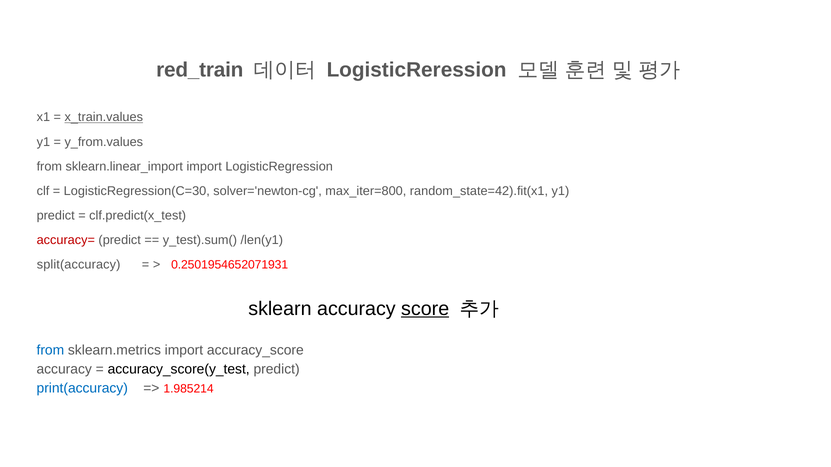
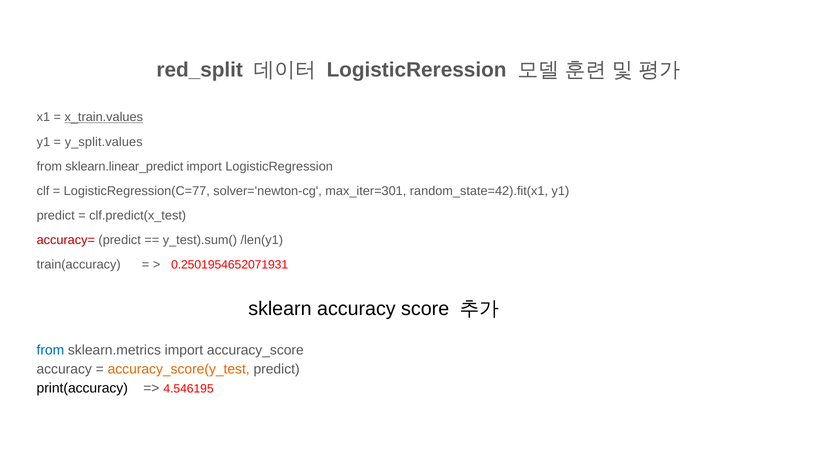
red_train: red_train -> red_split
y_from.values: y_from.values -> y_split.values
sklearn.linear_import: sklearn.linear_import -> sklearn.linear_predict
LogisticRegression(C=30: LogisticRegression(C=30 -> LogisticRegression(C=77
max_iter=800: max_iter=800 -> max_iter=301
split(accuracy: split(accuracy -> train(accuracy
score underline: present -> none
accuracy_score(y_test colour: black -> orange
print(accuracy colour: blue -> black
1.985214: 1.985214 -> 4.546195
